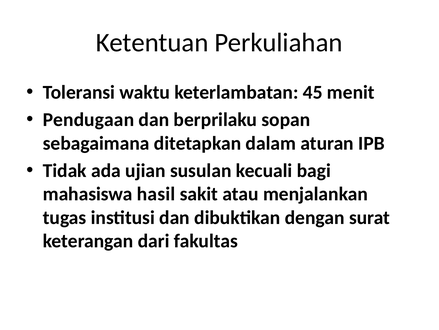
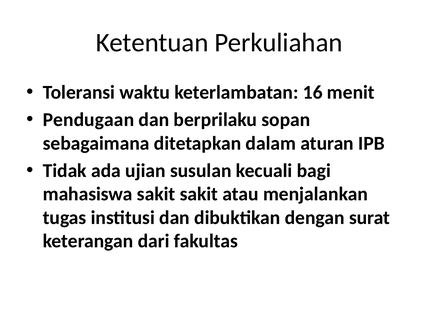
45: 45 -> 16
mahasiswa hasil: hasil -> sakit
